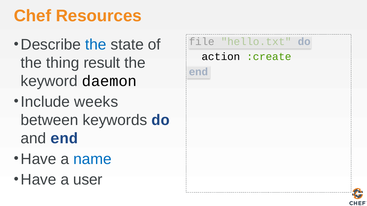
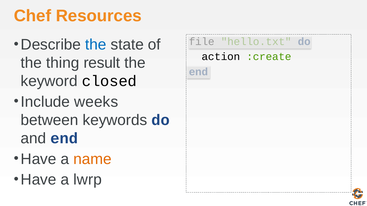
daemon: daemon -> closed
name colour: blue -> orange
user: user -> lwrp
